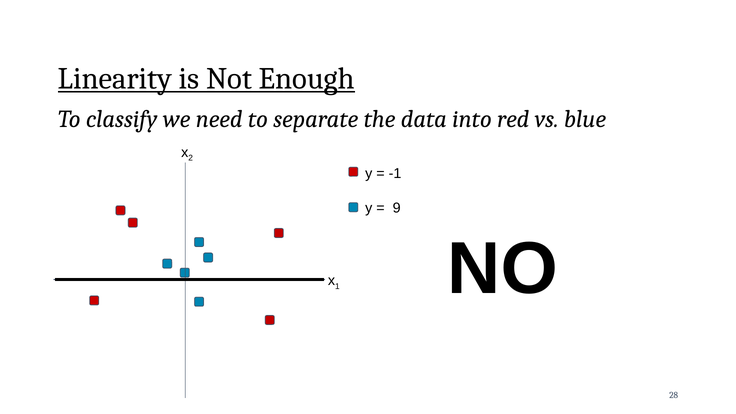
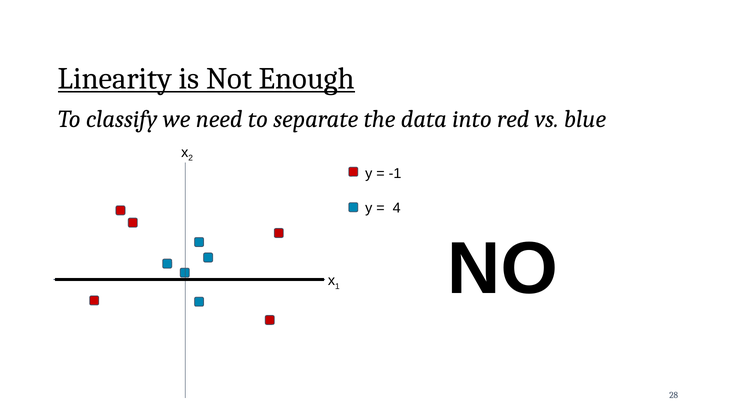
9: 9 -> 4
